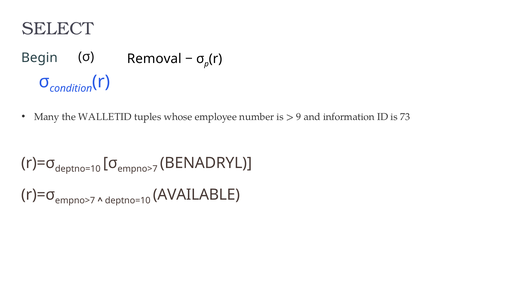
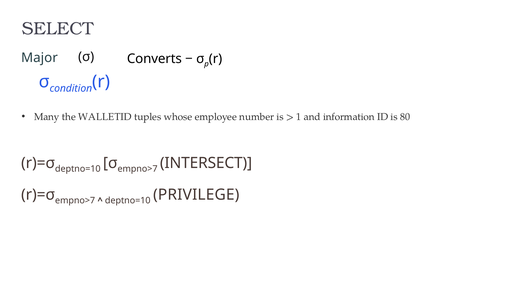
Begin: Begin -> Major
Removal: Removal -> Converts
9: 9 -> 1
73: 73 -> 80
BENADRYL: BENADRYL -> INTERSECT
AVAILABLE: AVAILABLE -> PRIVILEGE
